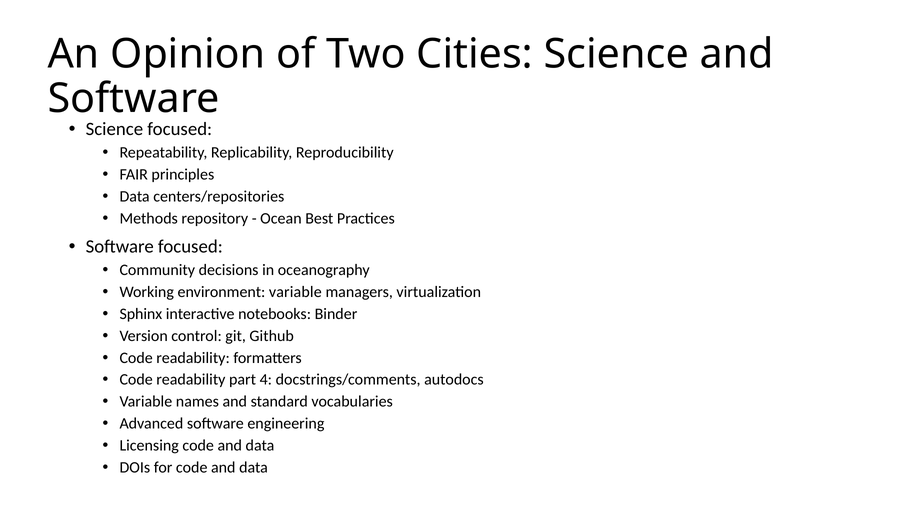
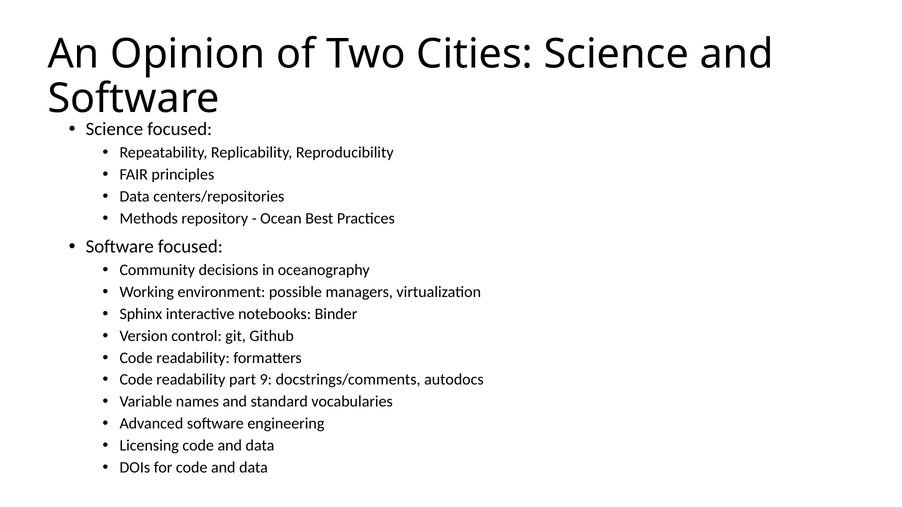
environment variable: variable -> possible
4: 4 -> 9
